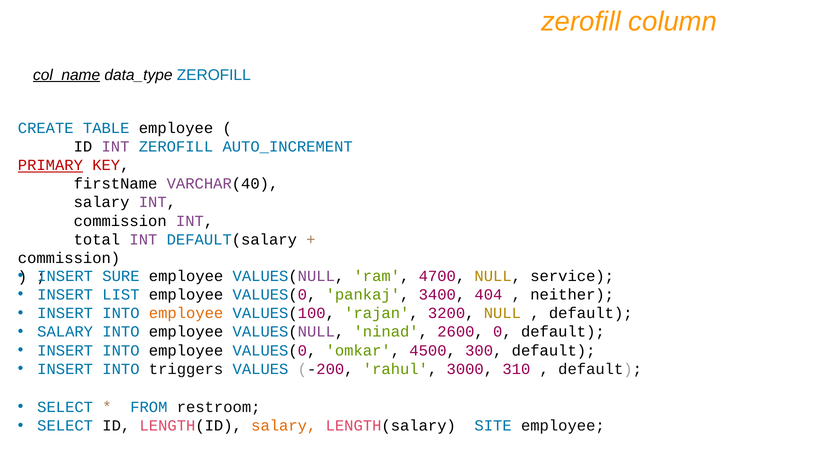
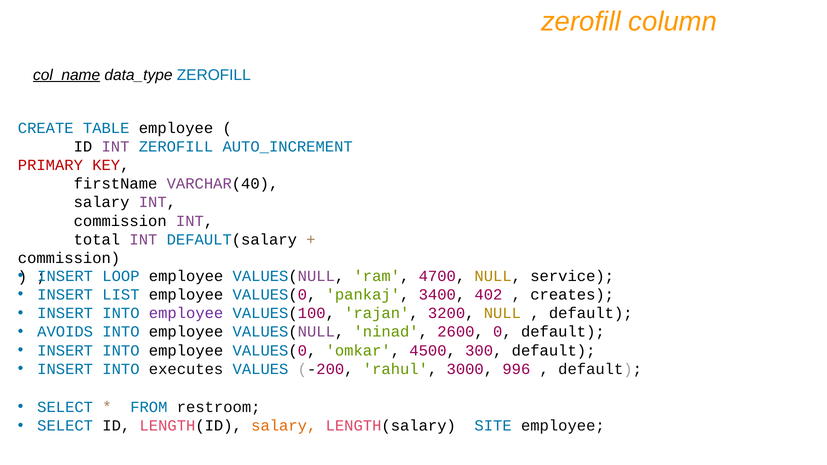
PRIMARY underline: present -> none
SURE: SURE -> LOOP
404: 404 -> 402
neither: neither -> creates
employee at (186, 313) colour: orange -> purple
SALARY at (65, 332): SALARY -> AVOIDS
triggers: triggers -> executes
310: 310 -> 996
